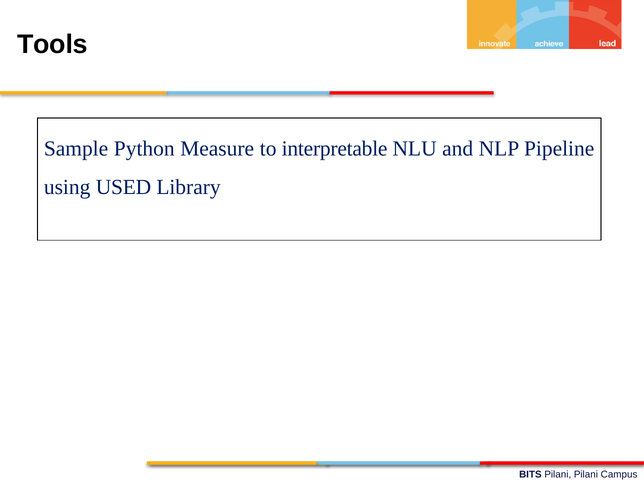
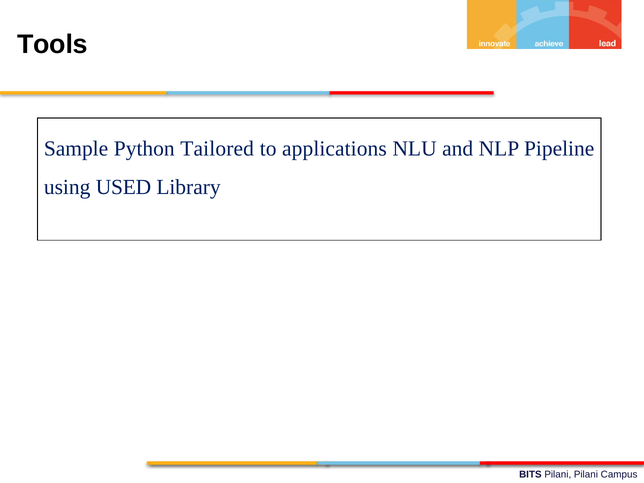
Measure: Measure -> Tailored
interpretable: interpretable -> applications
